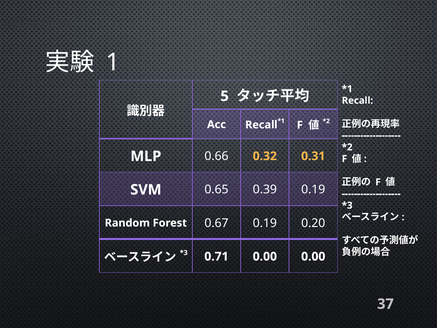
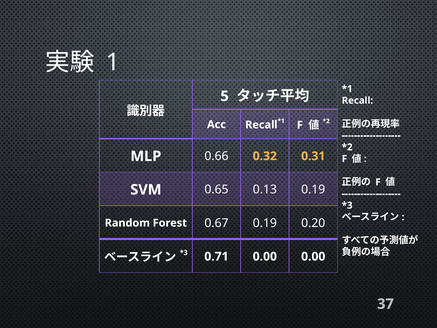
0.39: 0.39 -> 0.13
